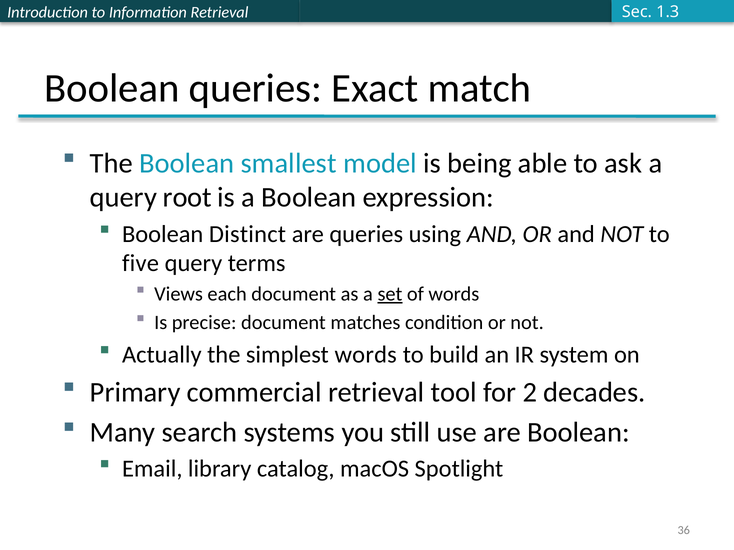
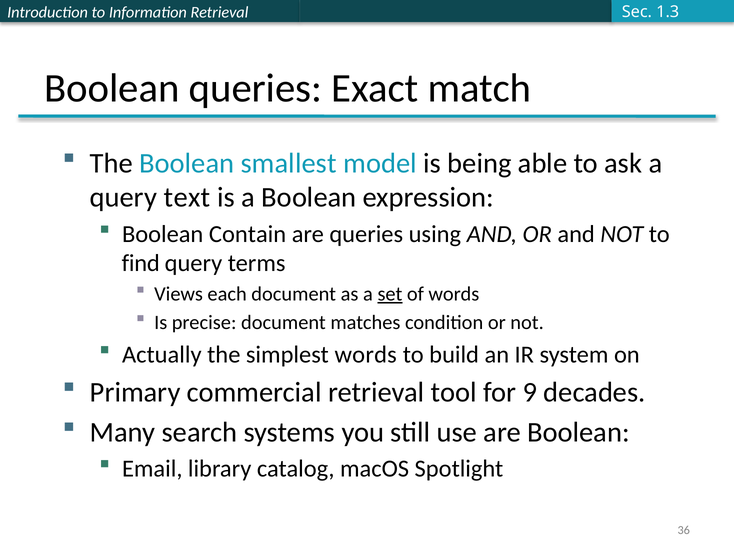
root: root -> text
Distinct: Distinct -> Contain
five: five -> find
2: 2 -> 9
